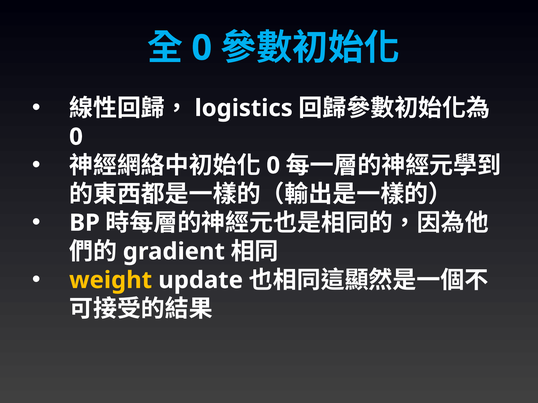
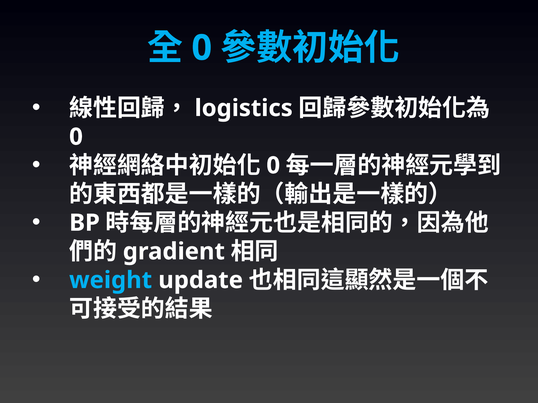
weight colour: yellow -> light blue
